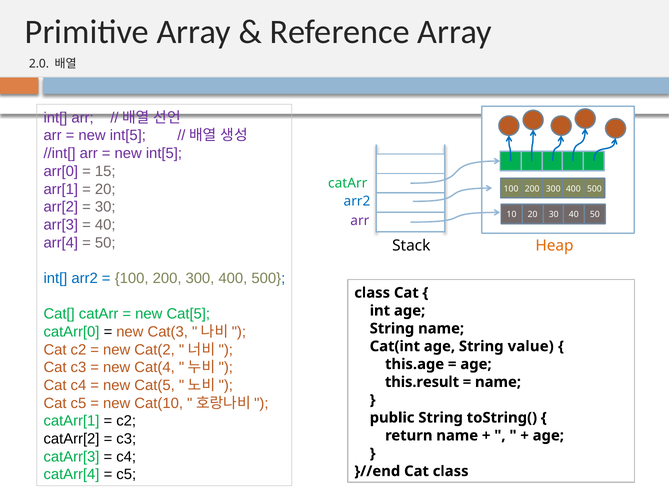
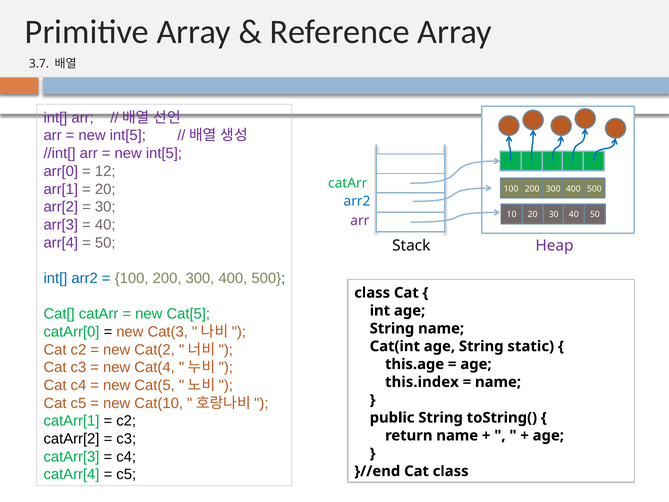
2.0: 2.0 -> 3.7
15: 15 -> 12
Heap colour: orange -> purple
value: value -> static
this.result: this.result -> this.index
